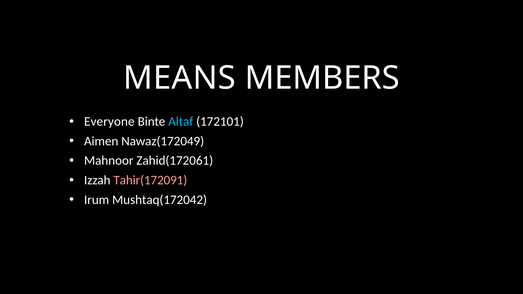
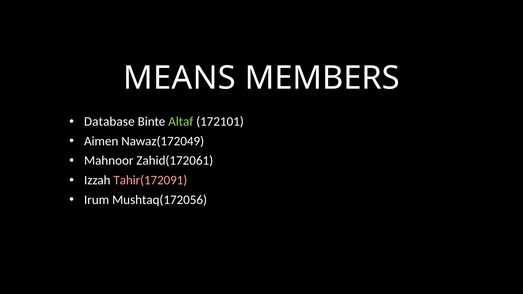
Everyone: Everyone -> Database
Altaf colour: light blue -> light green
Mushtaq(172042: Mushtaq(172042 -> Mushtaq(172056
